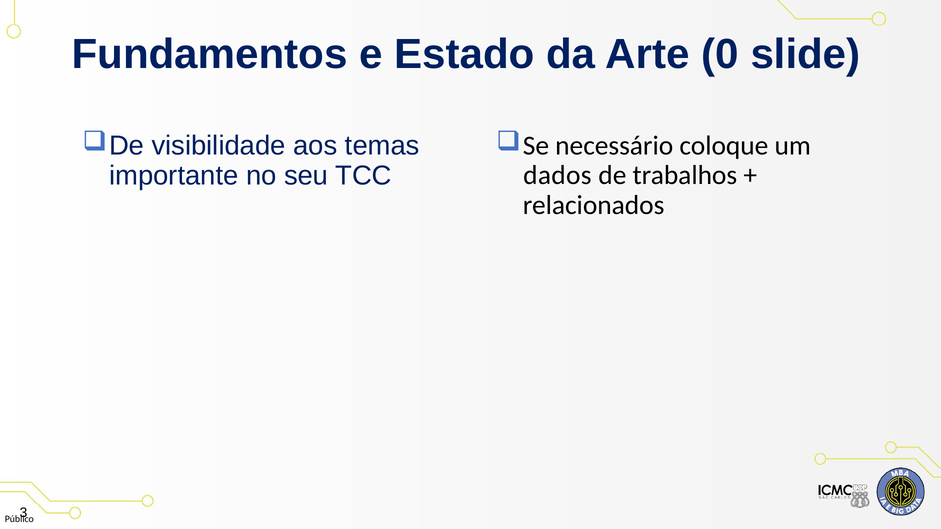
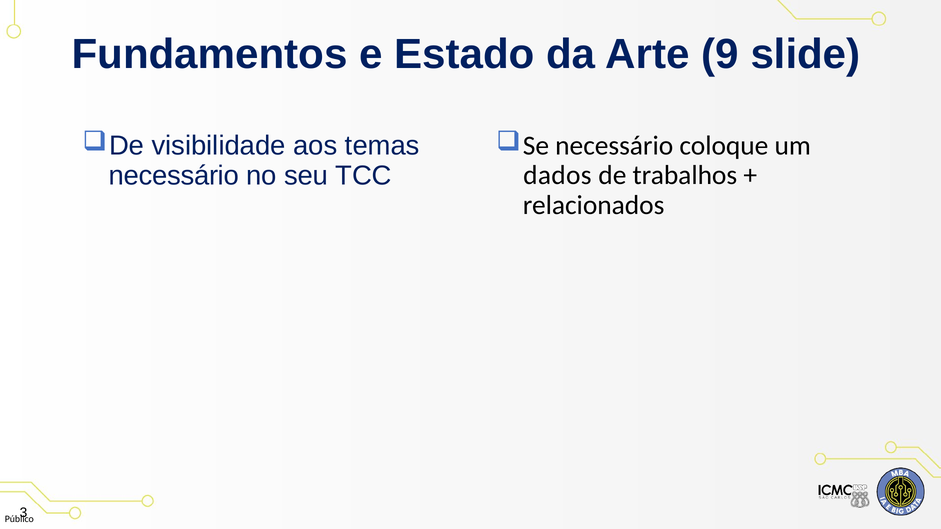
0: 0 -> 9
importante at (174, 176): importante -> necessário
